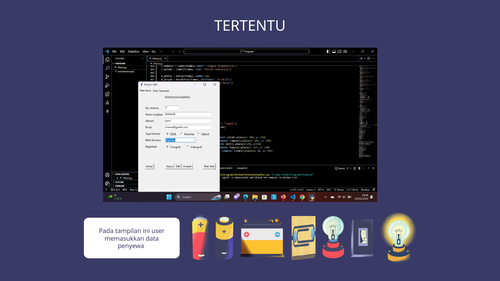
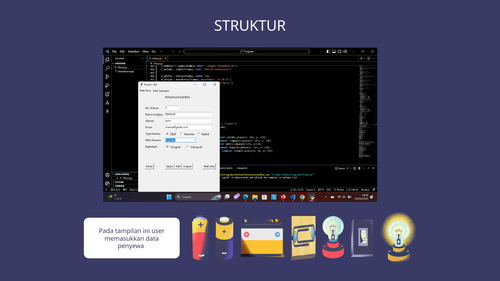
TERTENTU: TERTENTU -> STRUKTUR
